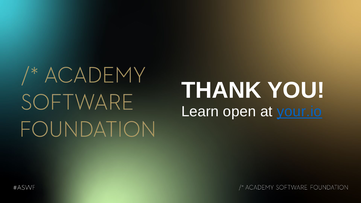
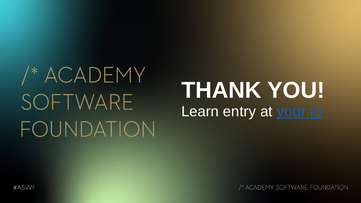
open: open -> entry
